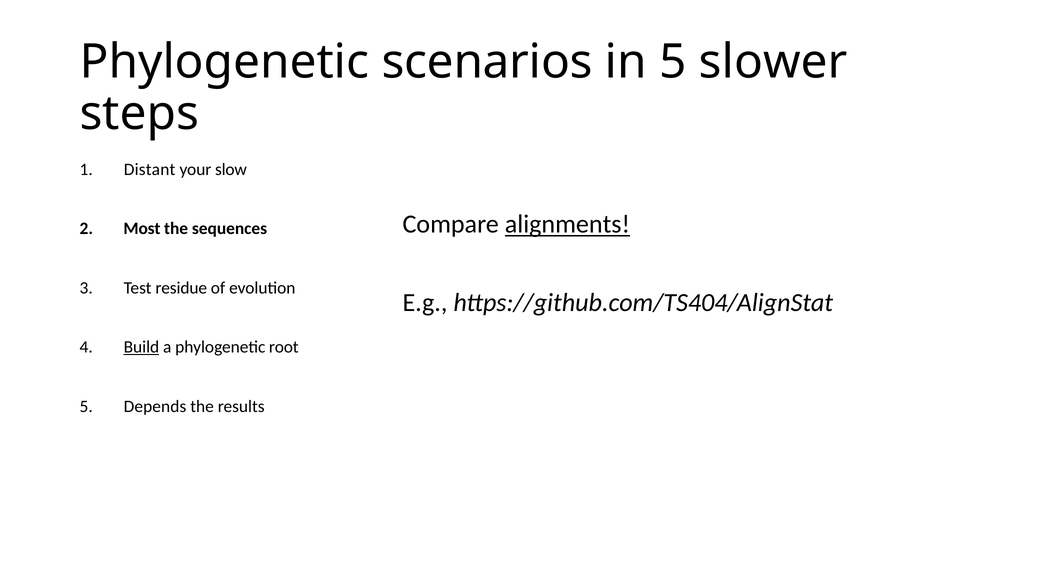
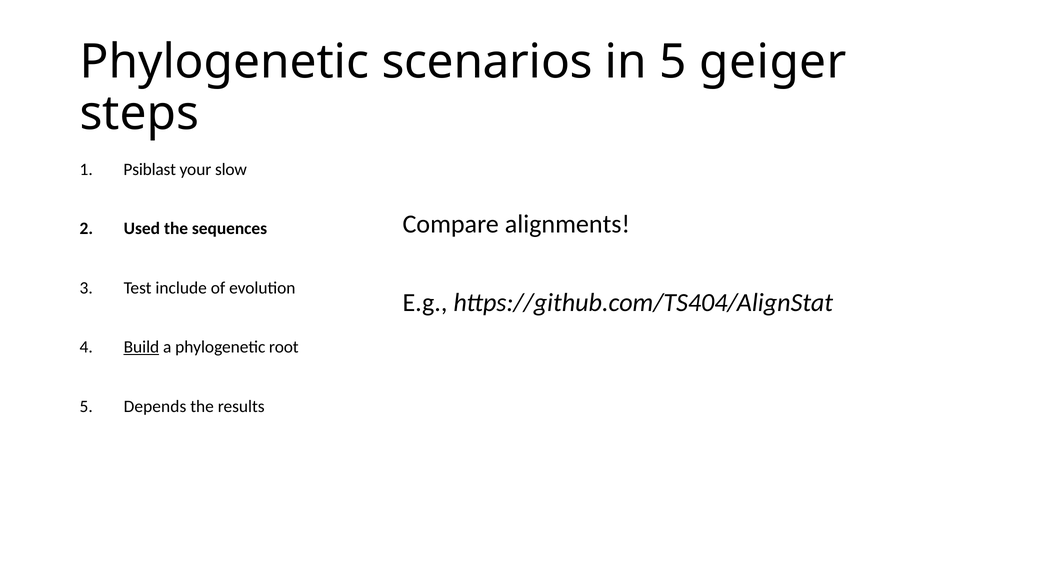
slower: slower -> geiger
Distant: Distant -> Psiblast
alignments underline: present -> none
Most: Most -> Used
residue: residue -> include
